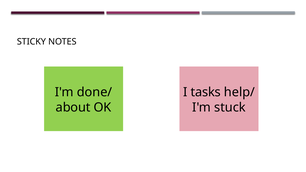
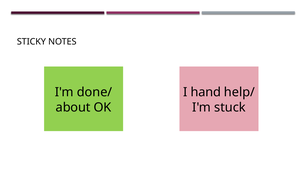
tasks: tasks -> hand
